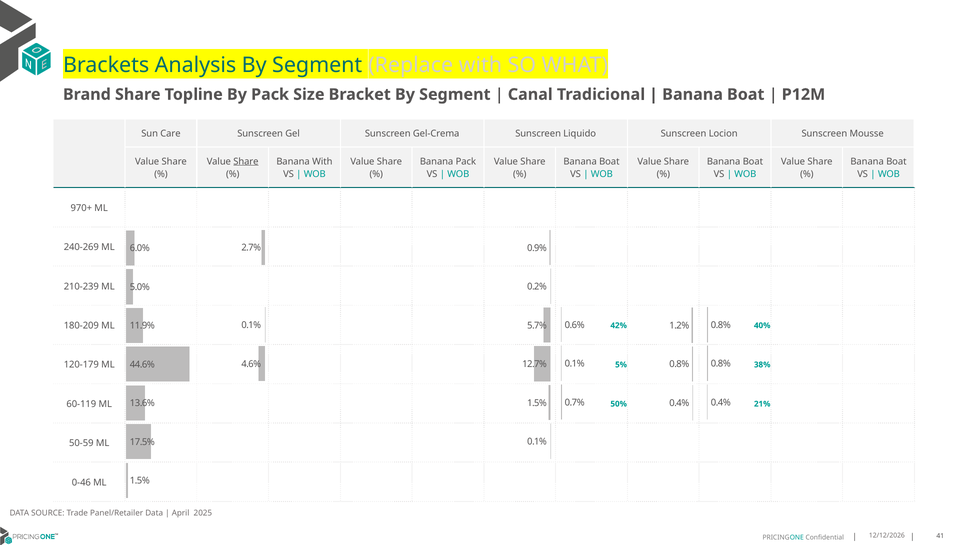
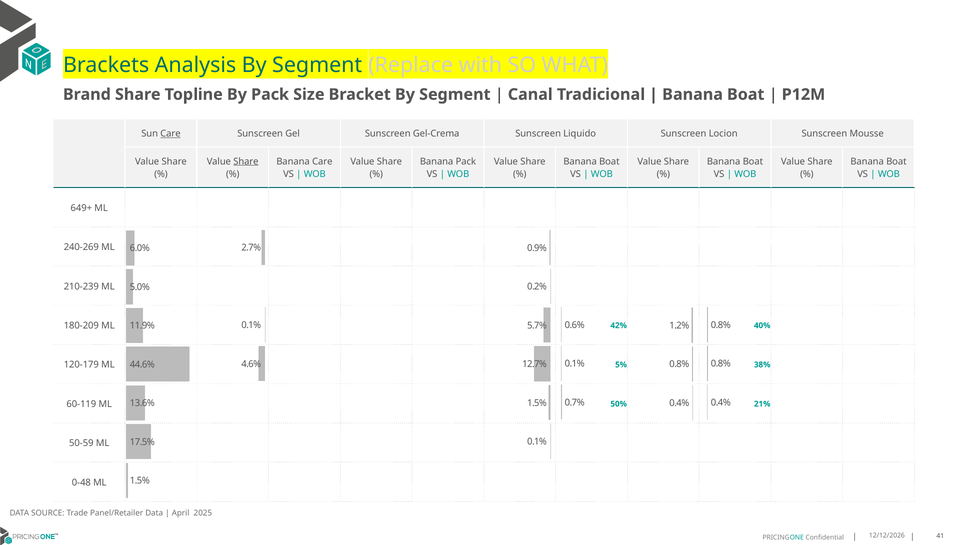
Care at (170, 133) underline: none -> present
Banana With: With -> Care
970+: 970+ -> 649+
0-46: 0-46 -> 0-48
